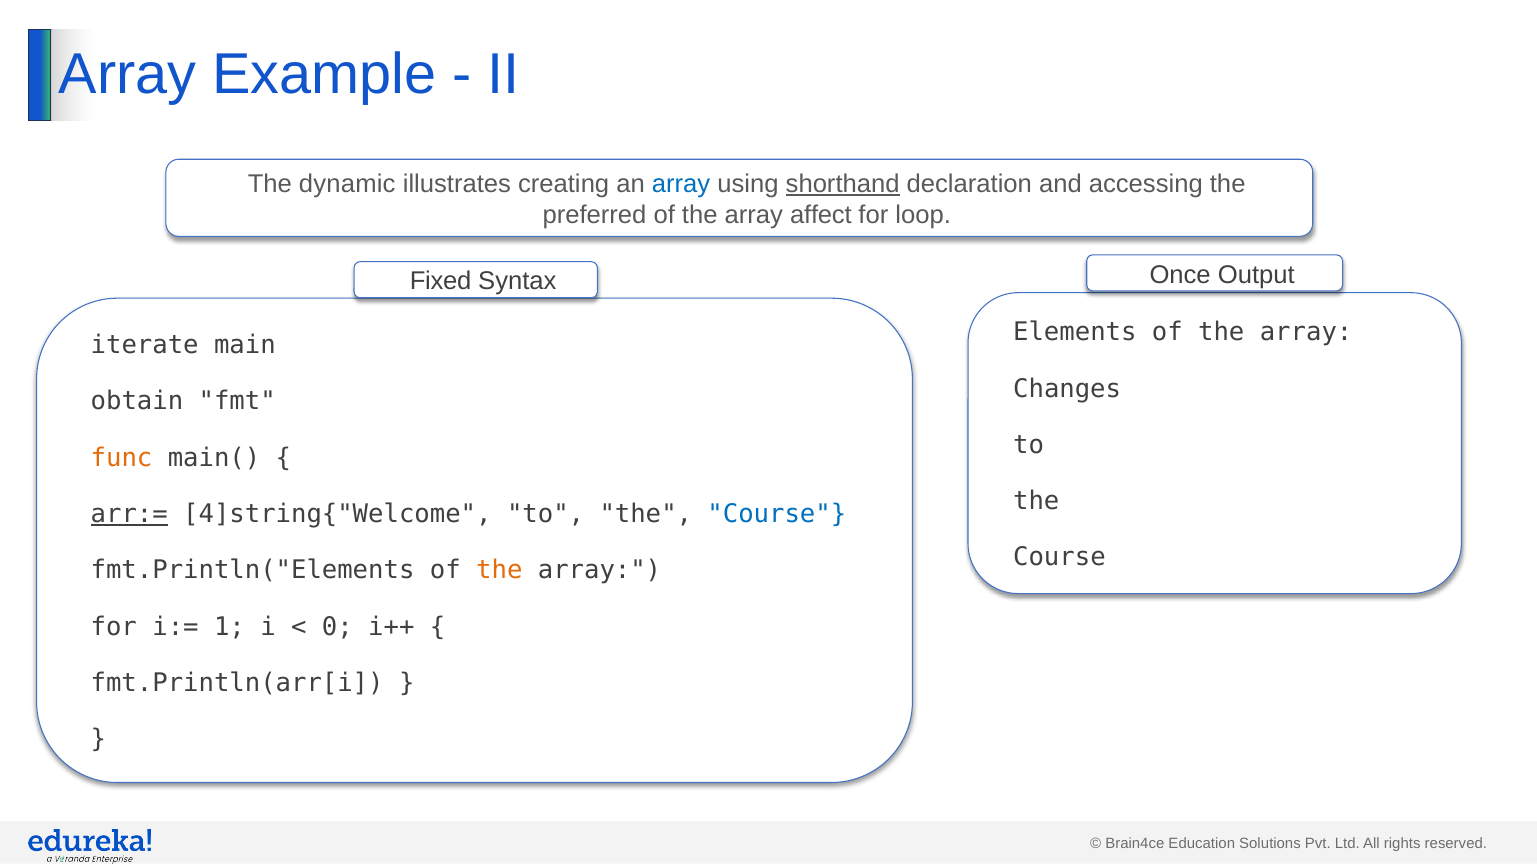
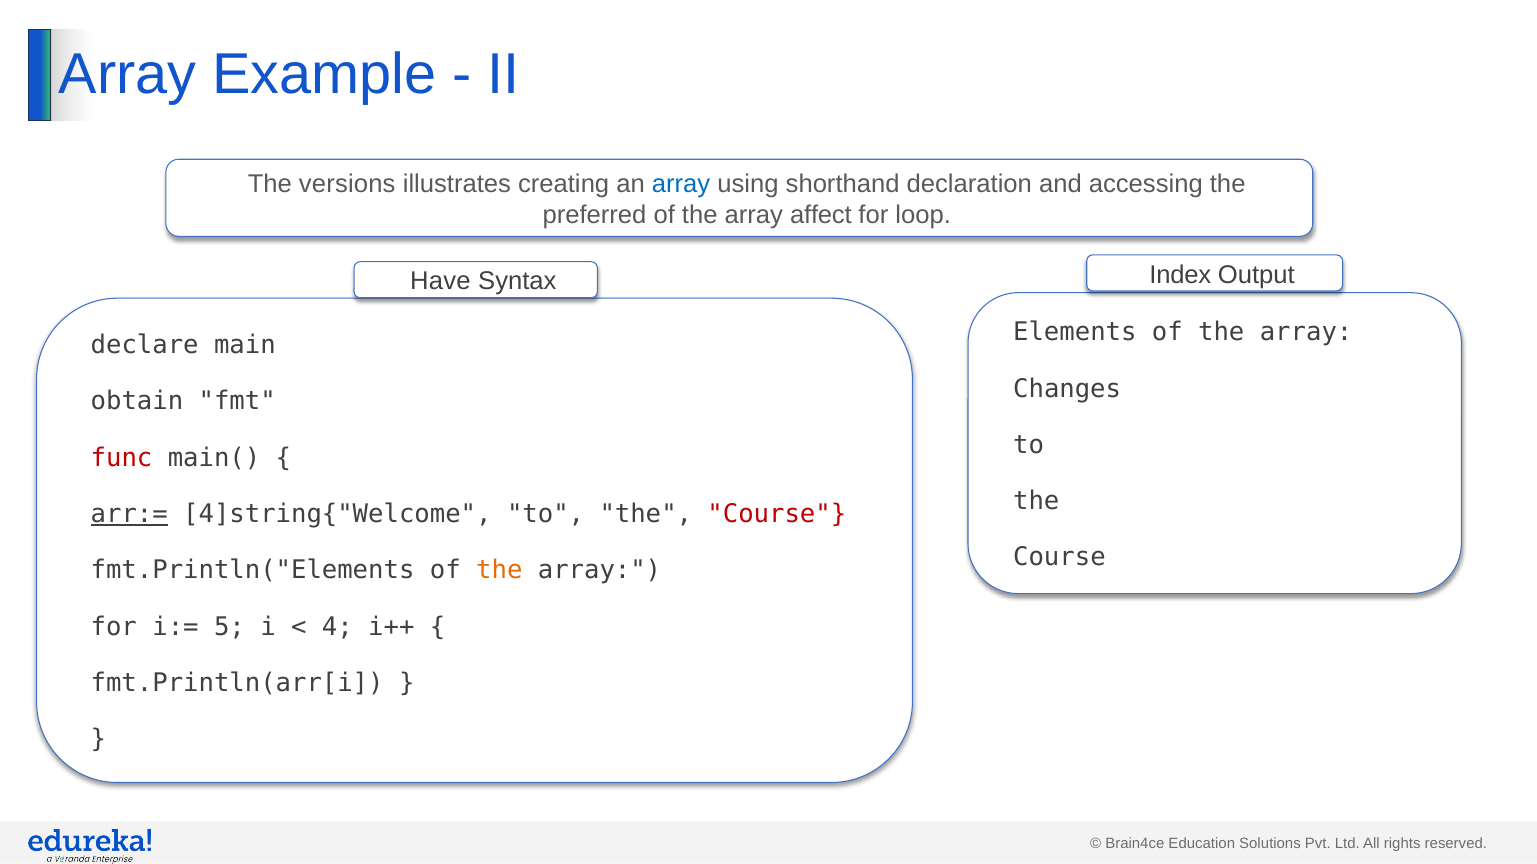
dynamic: dynamic -> versions
shorthand underline: present -> none
Fixed: Fixed -> Have
Once: Once -> Index
iterate: iterate -> declare
func colour: orange -> red
Course at (777, 514) colour: blue -> red
1: 1 -> 5
0: 0 -> 4
